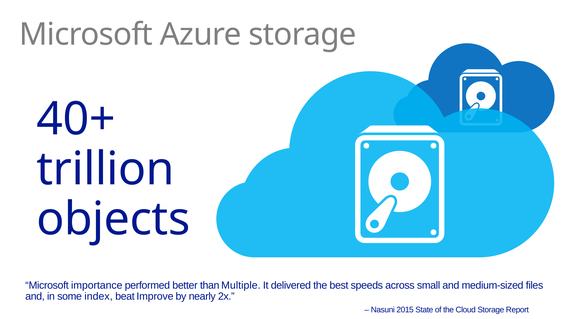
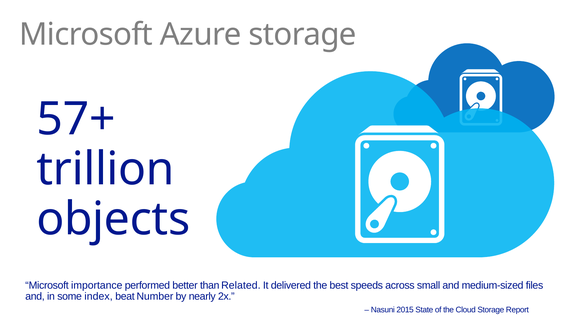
40+: 40+ -> 57+
Multiple: Multiple -> Related
Improve: Improve -> Number
